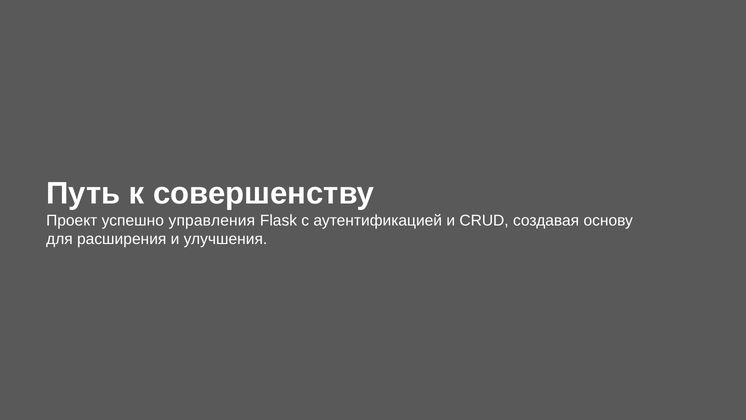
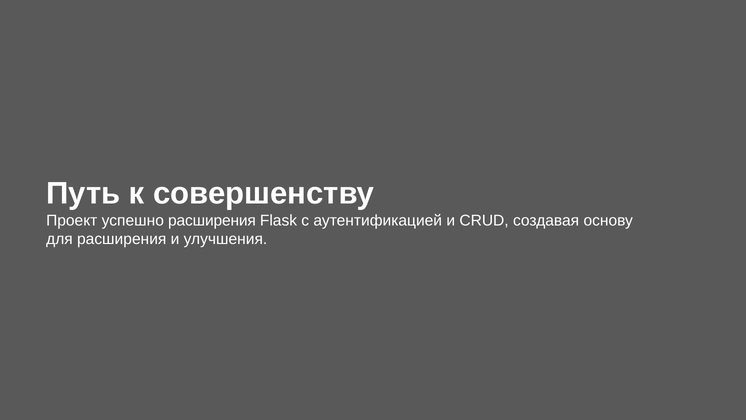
успешно управления: управления -> расширения
